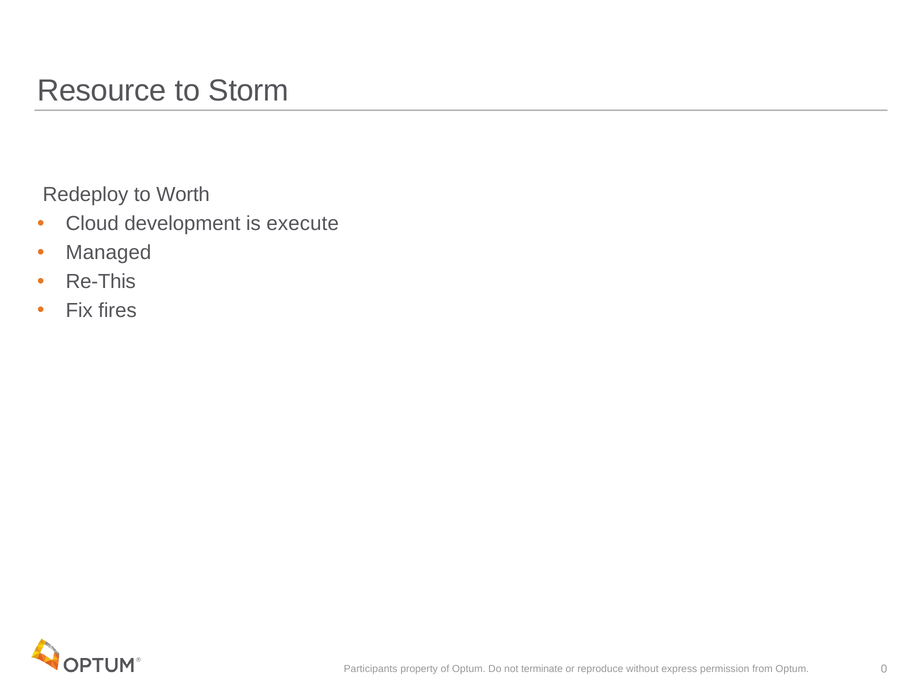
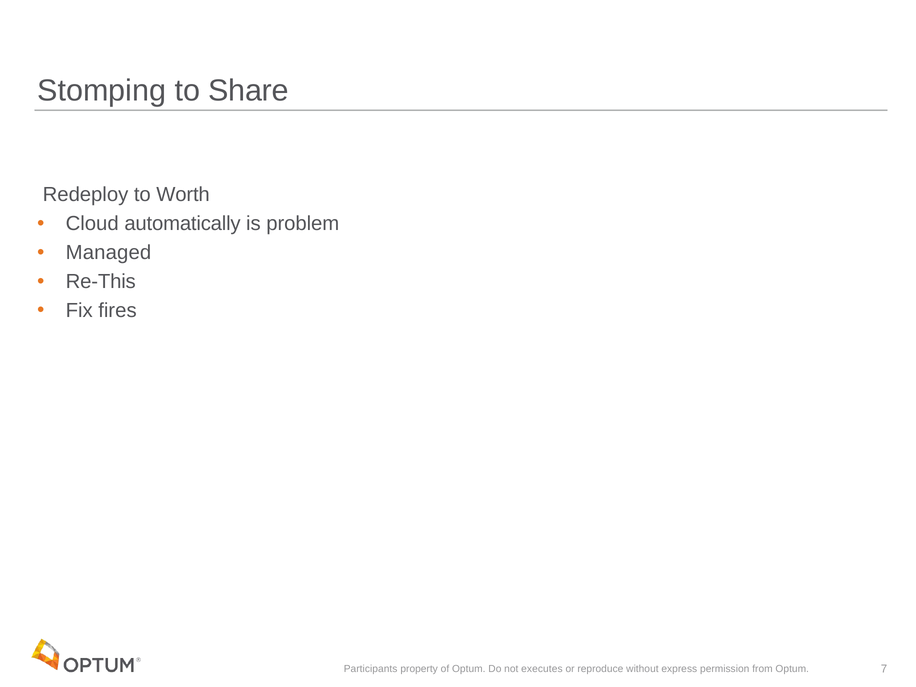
Resource: Resource -> Stomping
Storm: Storm -> Share
development: development -> automatically
execute: execute -> problem
terminate: terminate -> executes
0: 0 -> 7
